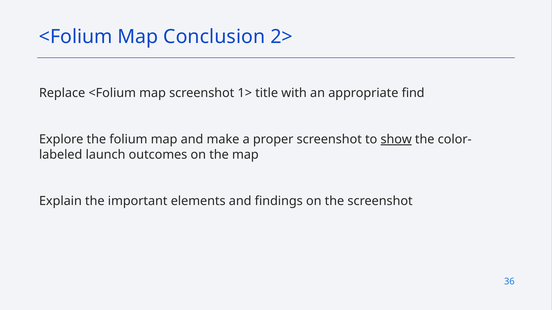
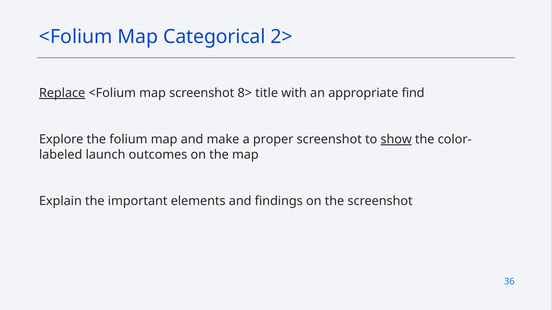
Conclusion: Conclusion -> Categorical
Replace underline: none -> present
1>: 1> -> 8>
